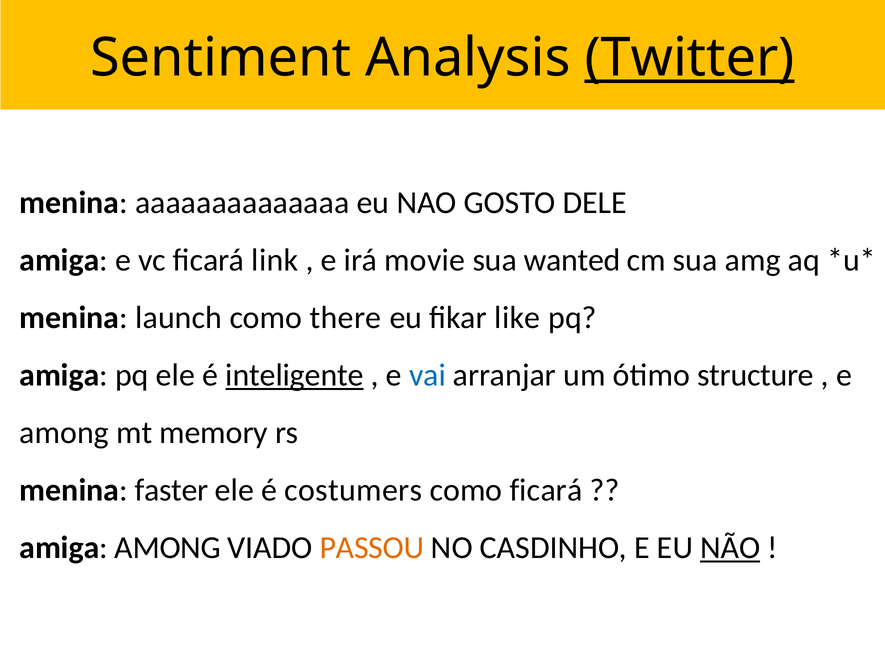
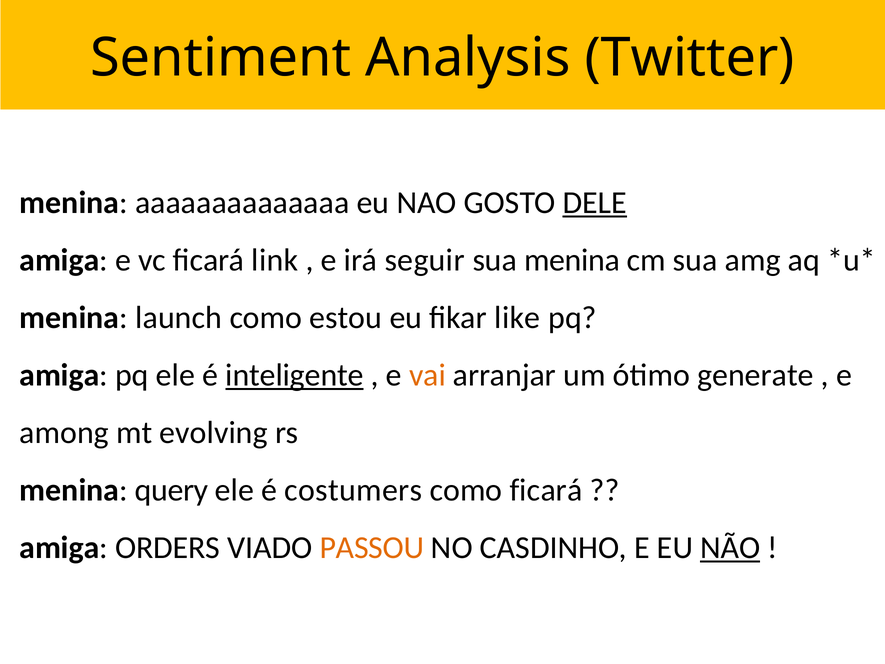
Twitter underline: present -> none
DELE underline: none -> present
movie: movie -> seguir
sua wanted: wanted -> menina
there: there -> estou
vai colour: blue -> orange
structure: structure -> generate
memory: memory -> evolving
faster: faster -> query
amiga AMONG: AMONG -> ORDERS
